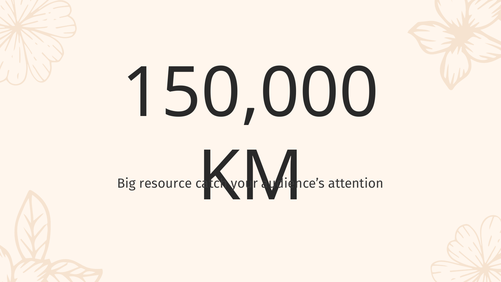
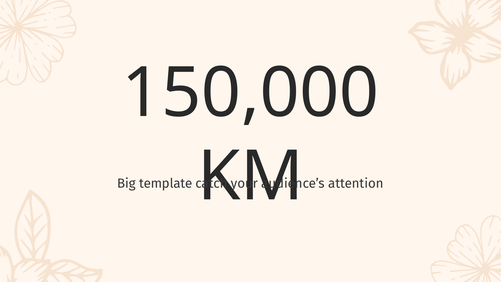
resource: resource -> template
